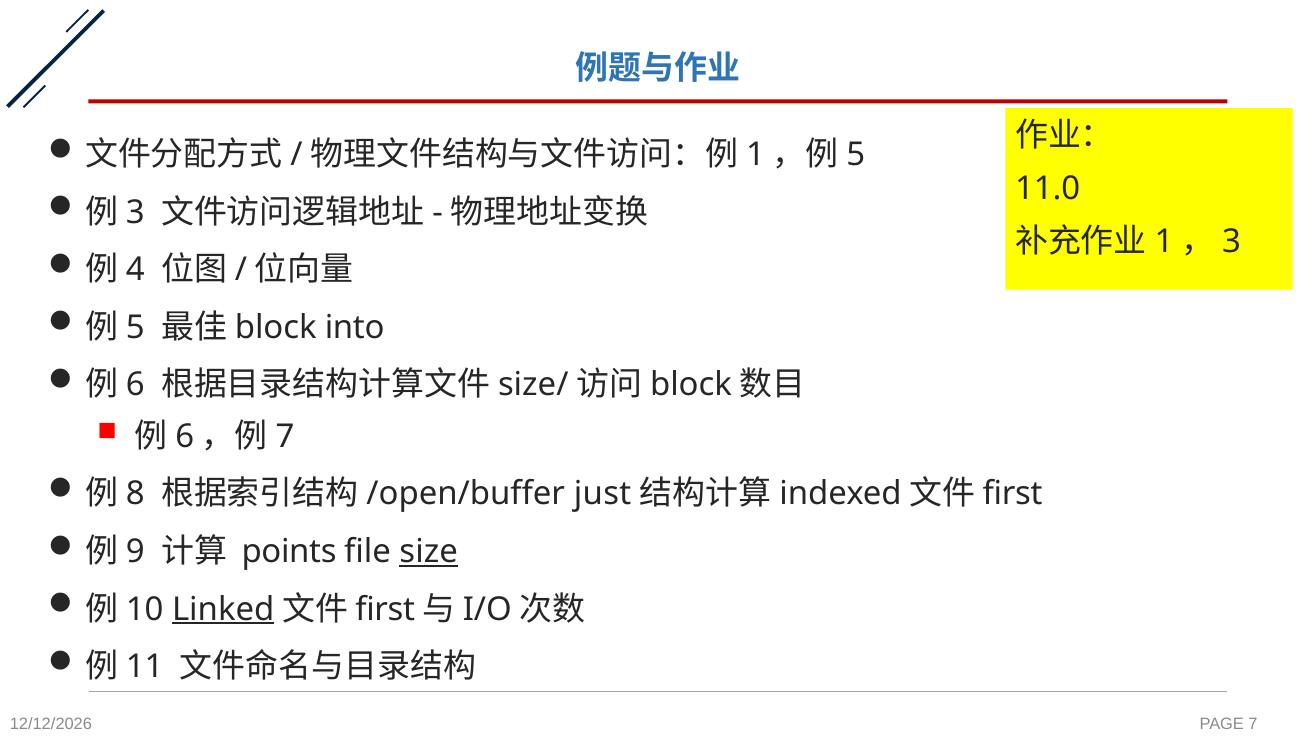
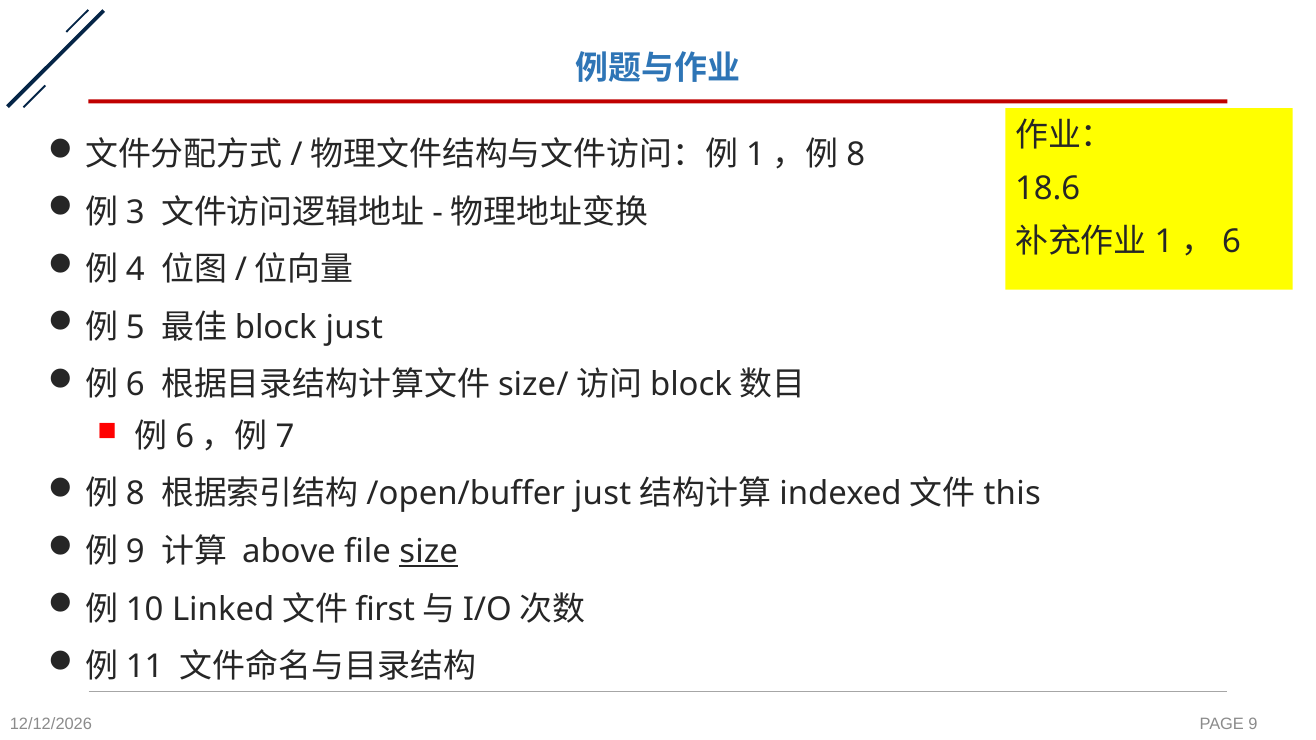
5 at (856, 155): 5 -> 8
11.0: 11.0 -> 18.6
3 at (1231, 242): 3 -> 6
into at (355, 327): into -> just
first at (1013, 494): first -> this
points: points -> above
Linked underline: present -> none
PAGE 7: 7 -> 9
